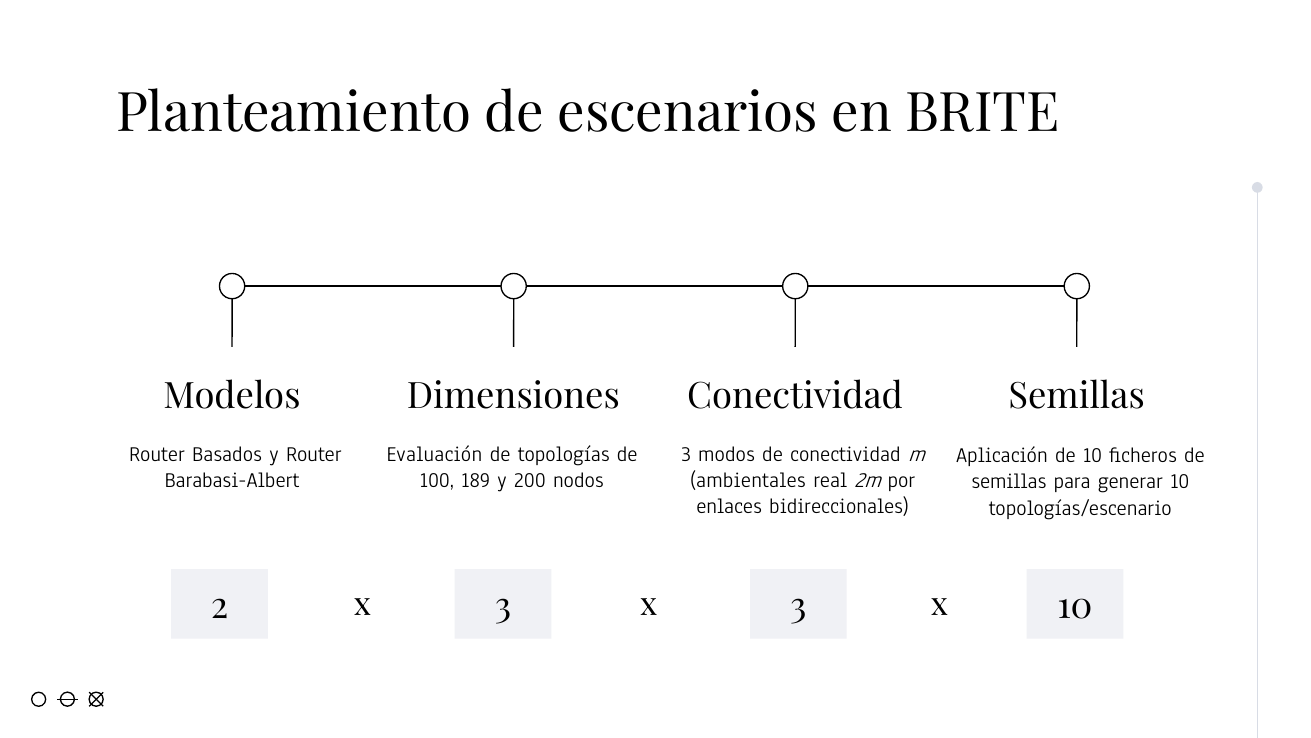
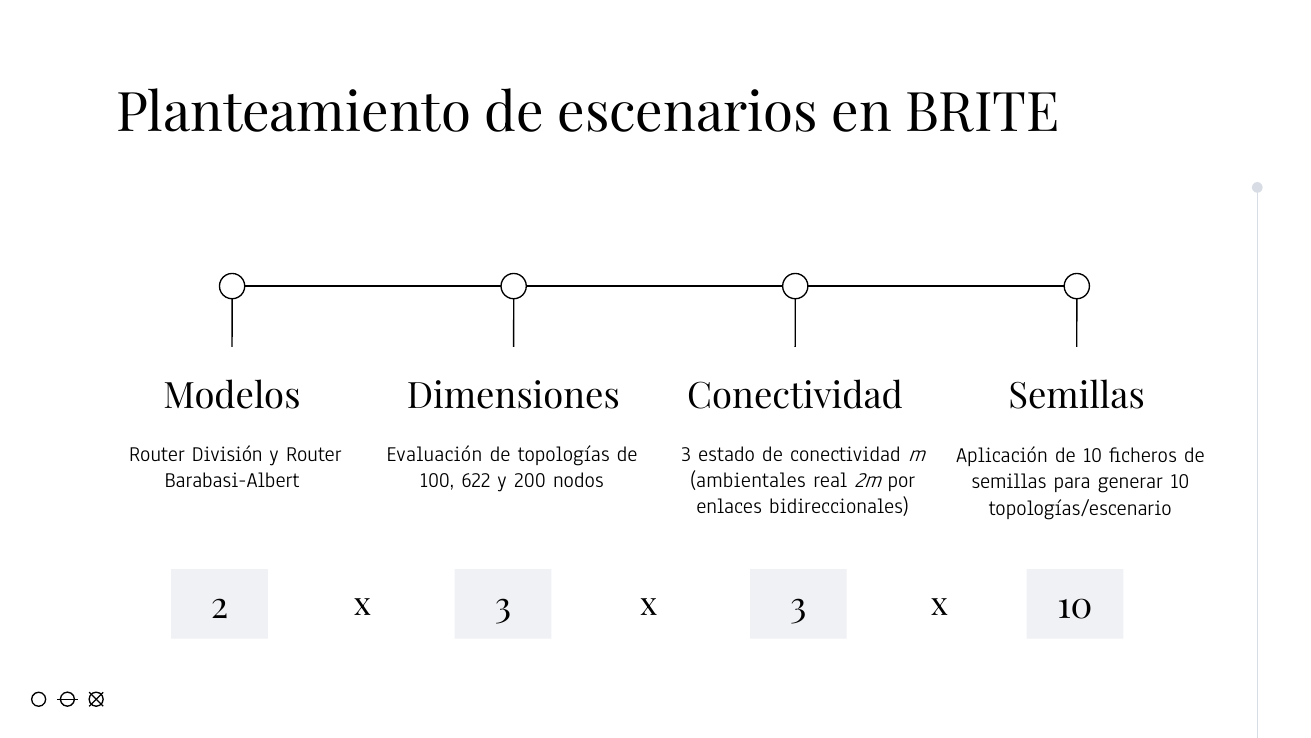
Basados: Basados -> División
modos: modos -> estado
189: 189 -> 622
